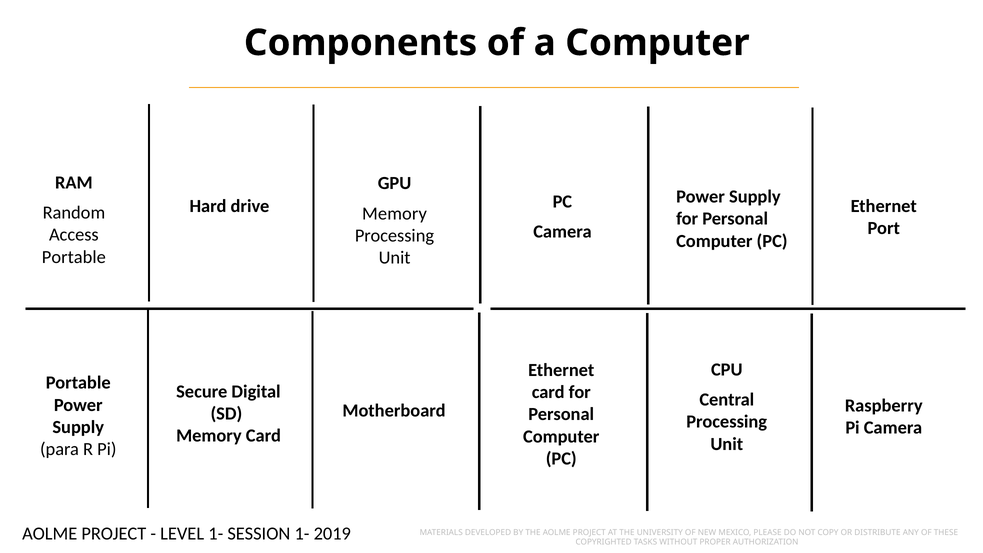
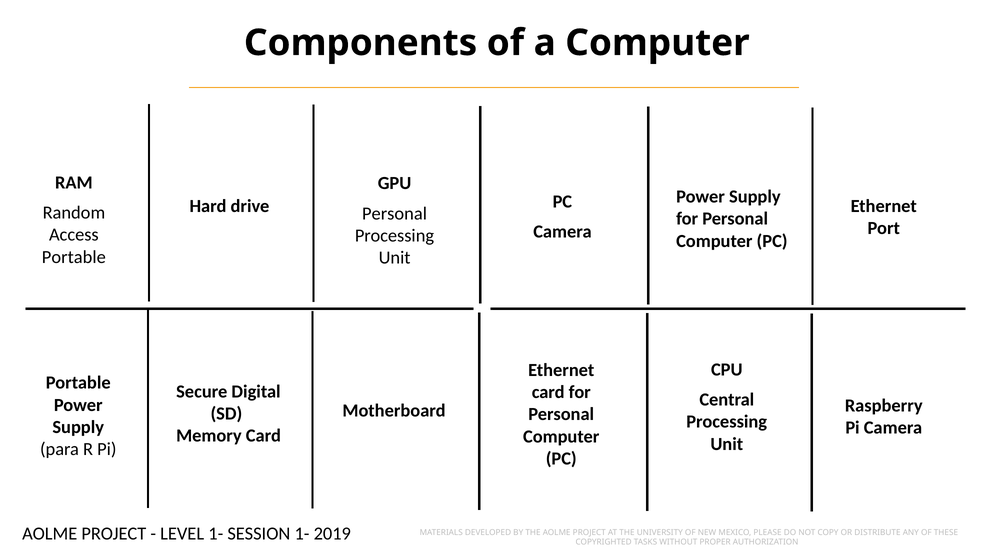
Memory at (394, 214): Memory -> Personal
